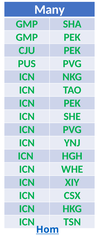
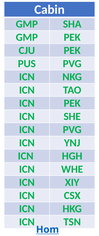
Many: Many -> Cabin
